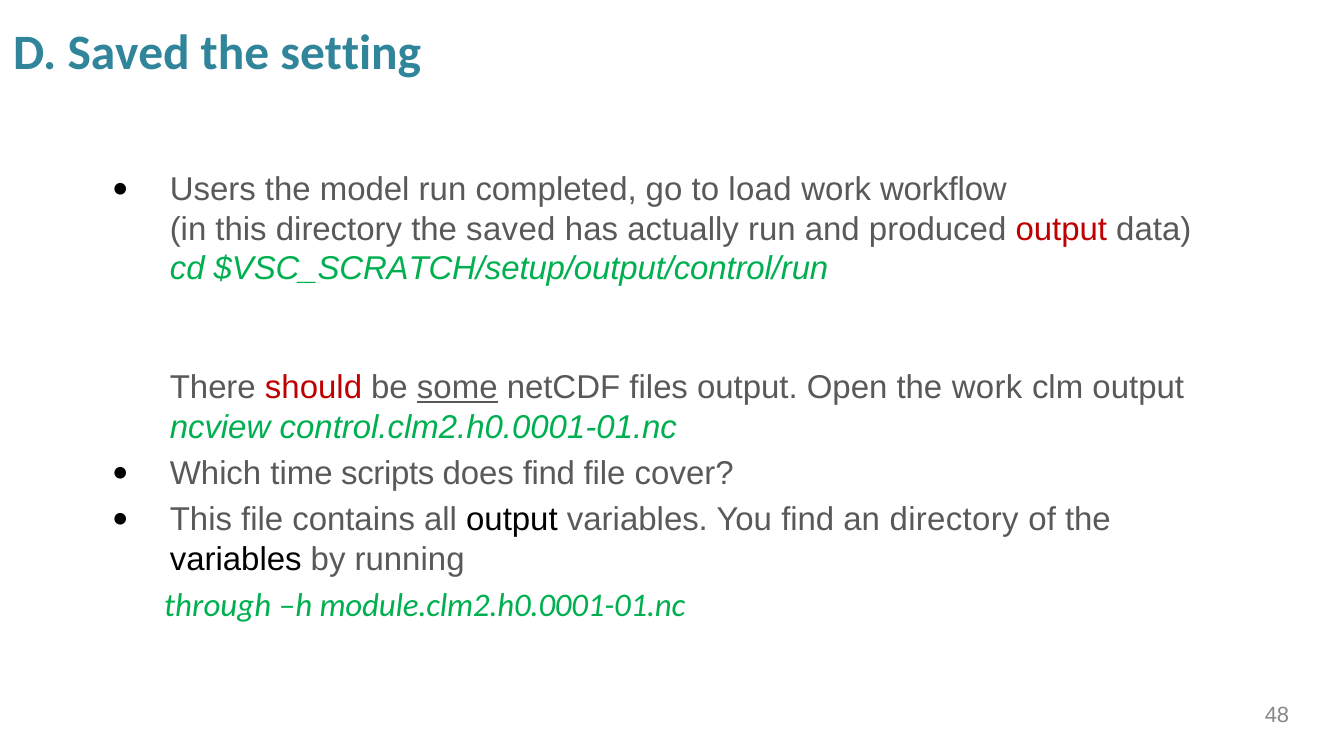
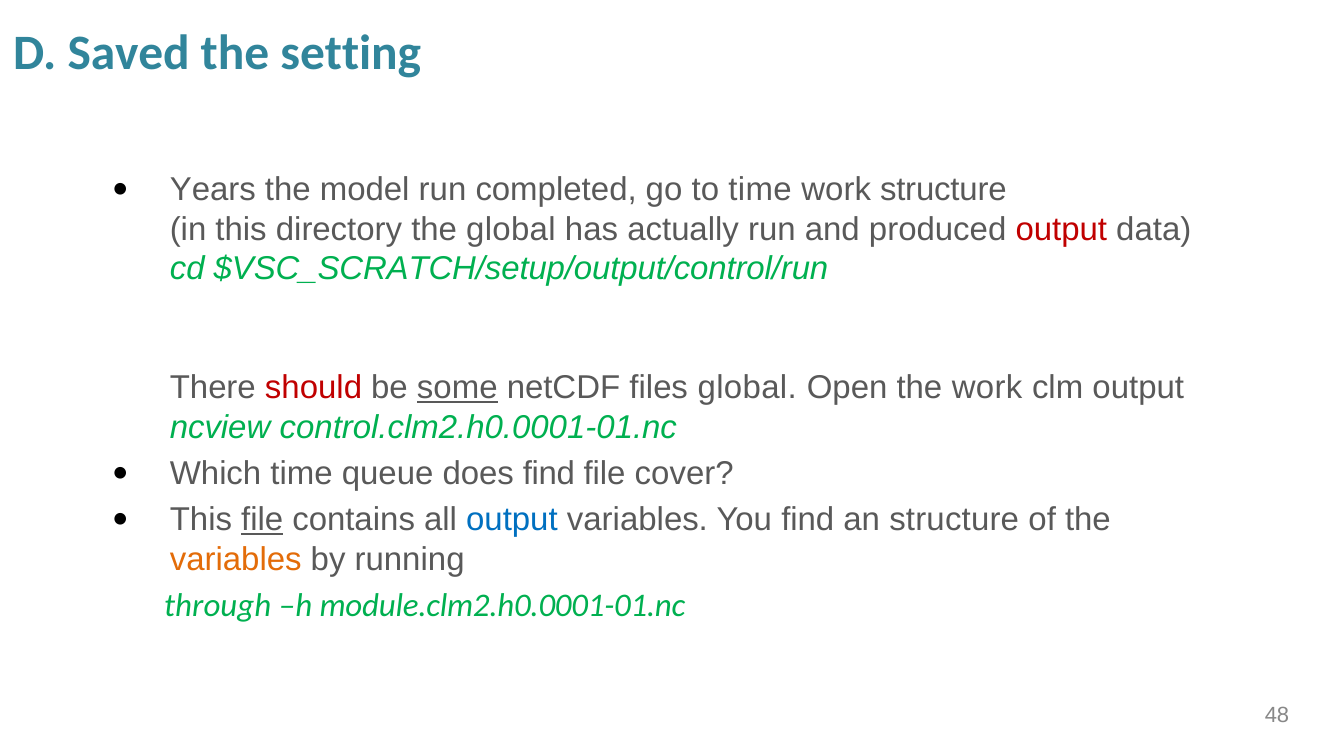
Users: Users -> Years
to load: load -> time
work workflow: workflow -> structure
the saved: saved -> global
files output: output -> global
scripts: scripts -> queue
file at (262, 520) underline: none -> present
output at (512, 520) colour: black -> blue
an directory: directory -> structure
variables at (236, 559) colour: black -> orange
